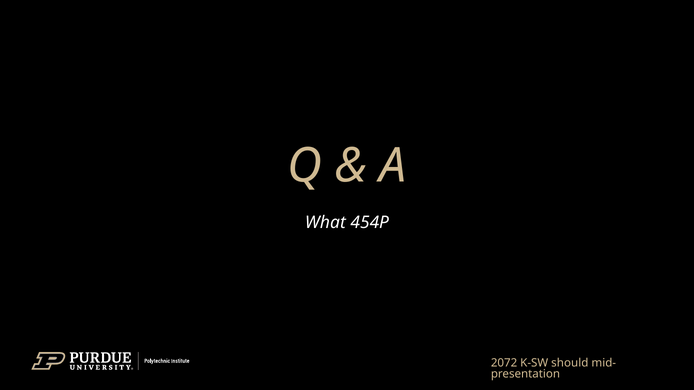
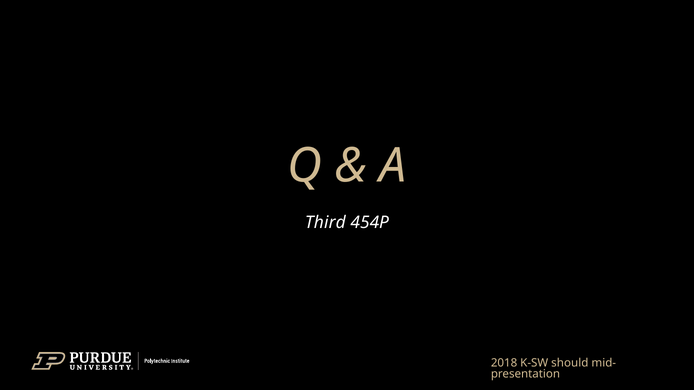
What: What -> Third
2072: 2072 -> 2018
